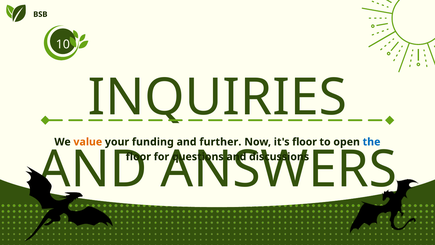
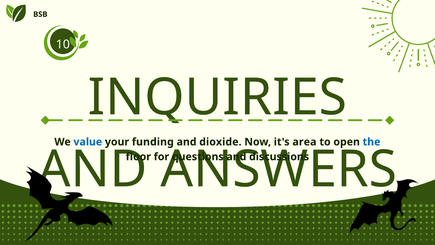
value colour: orange -> blue
further: further -> dioxide
it's floor: floor -> area
